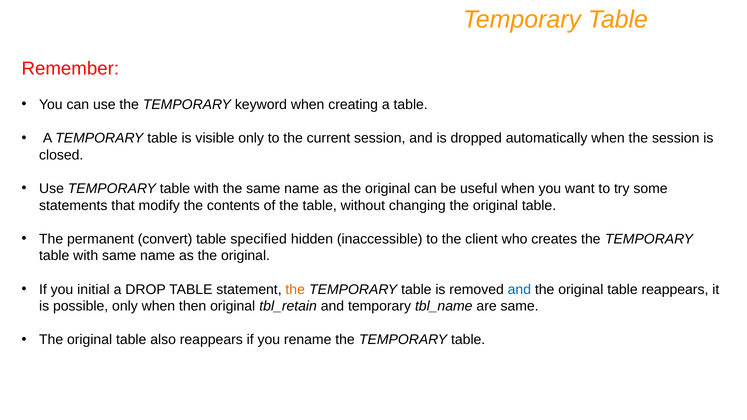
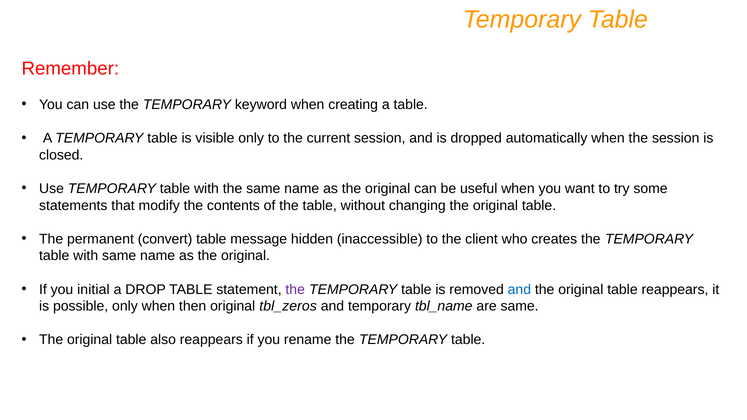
specified: specified -> message
the at (295, 290) colour: orange -> purple
tbl_retain: tbl_retain -> tbl_zeros
